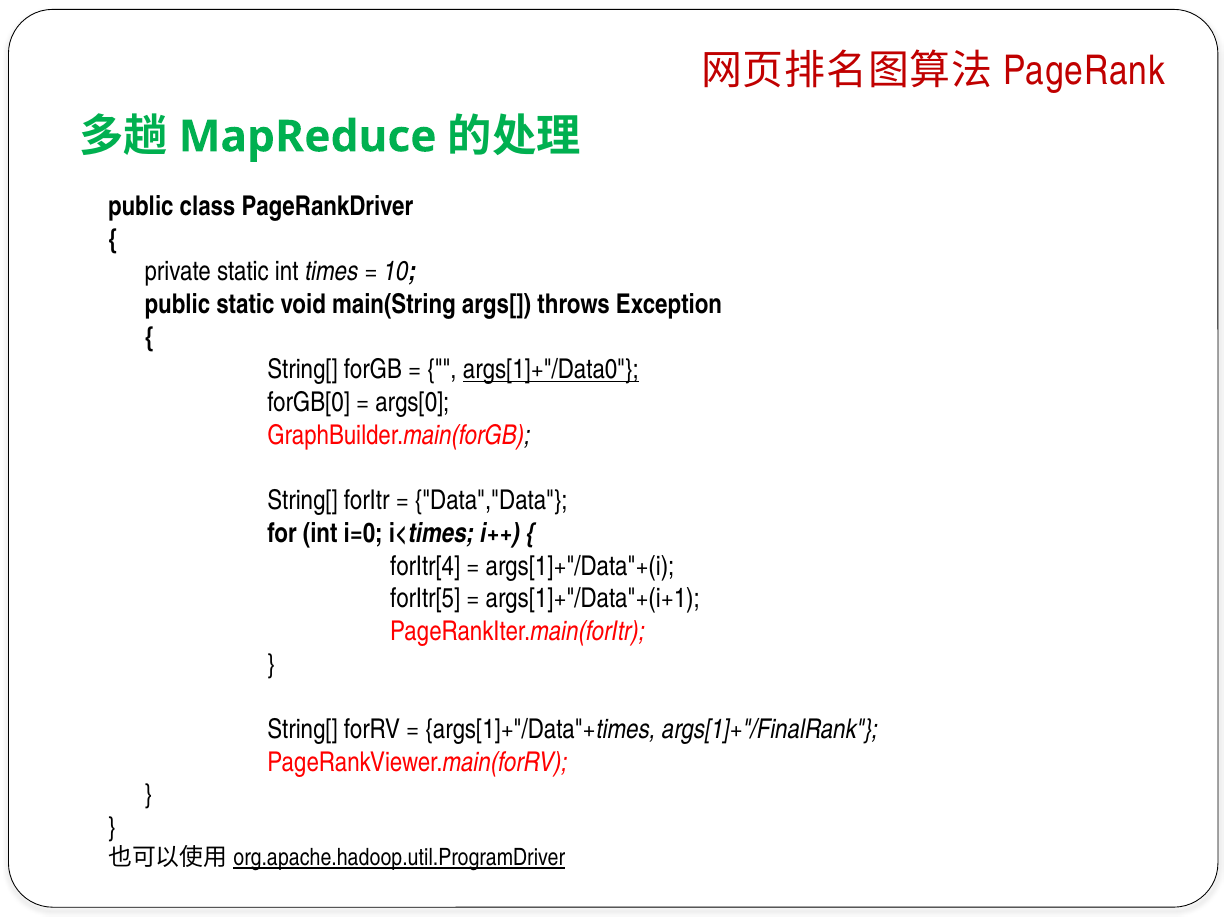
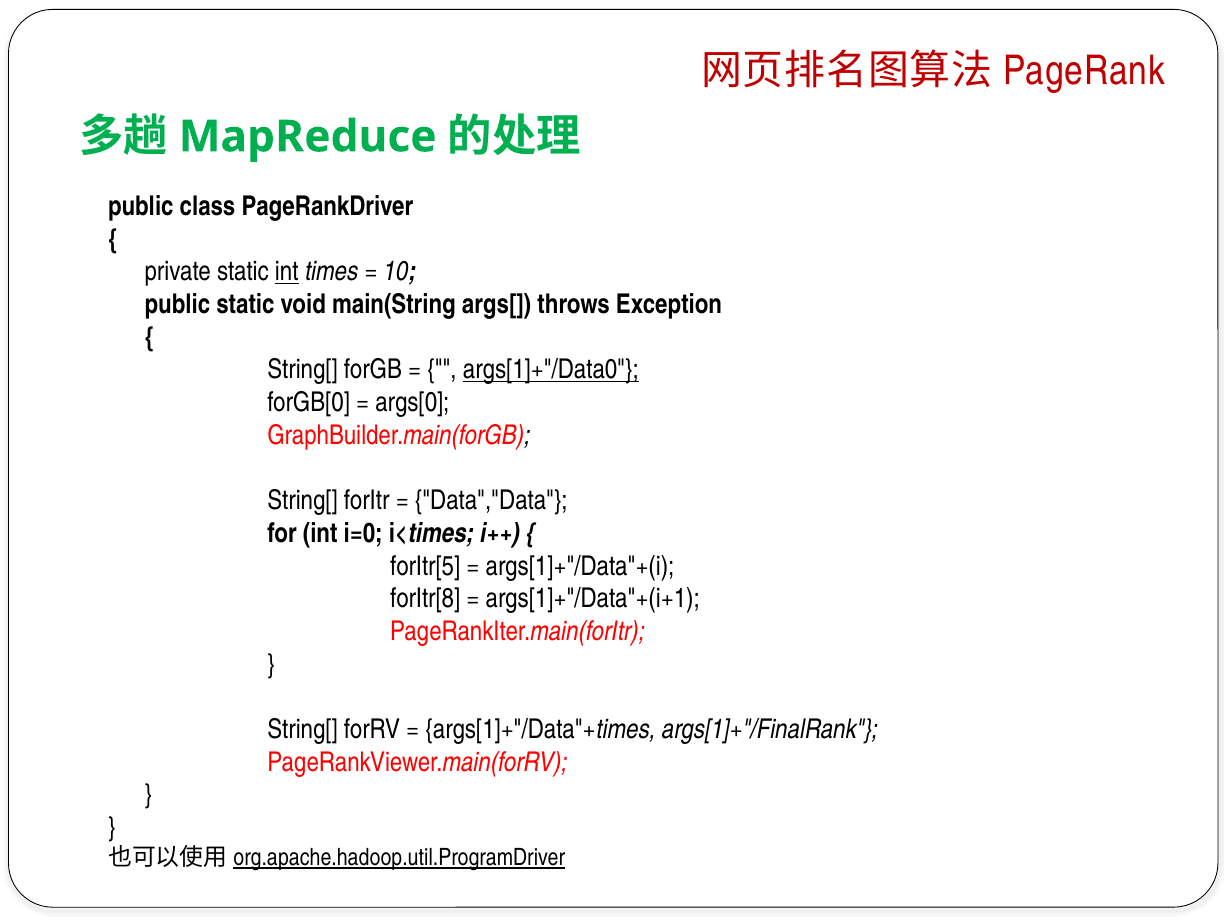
int at (287, 272) underline: none -> present
forItr[4: forItr[4 -> forItr[5
forItr[5: forItr[5 -> forItr[8
